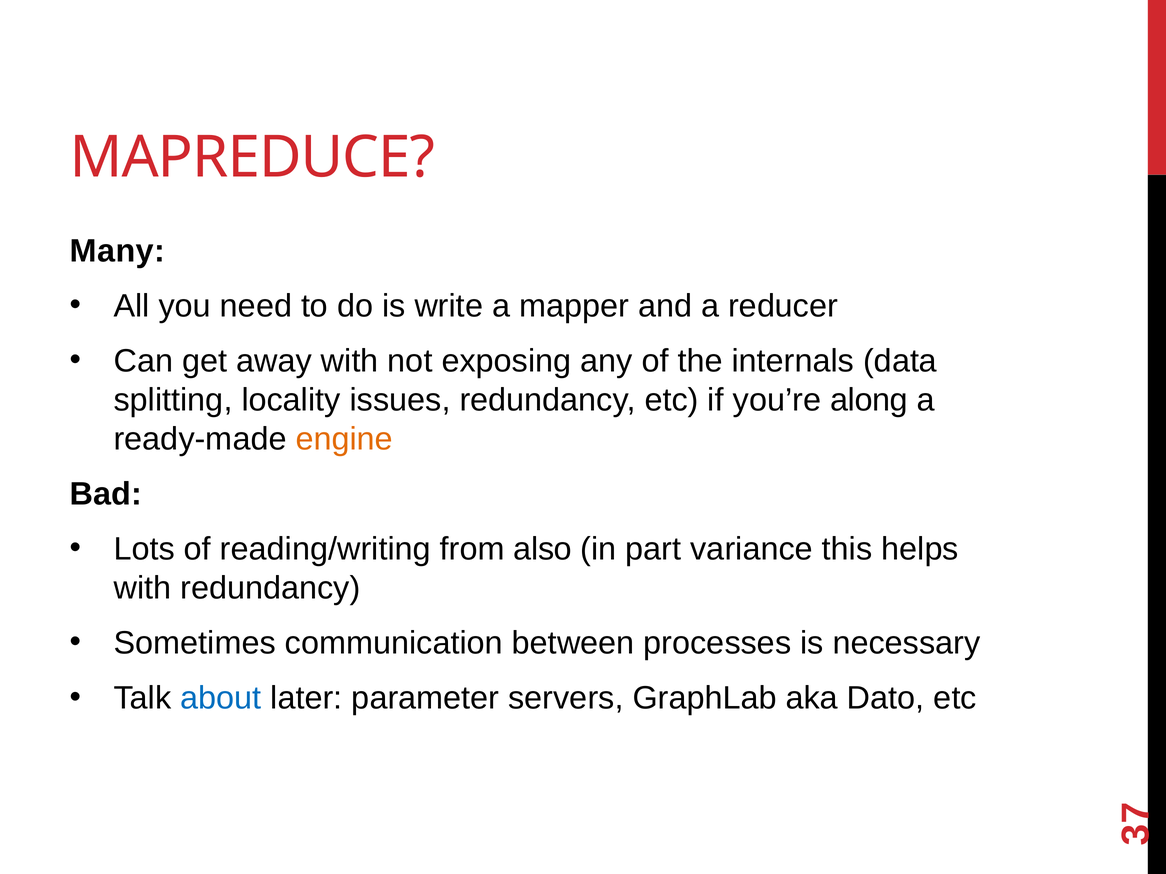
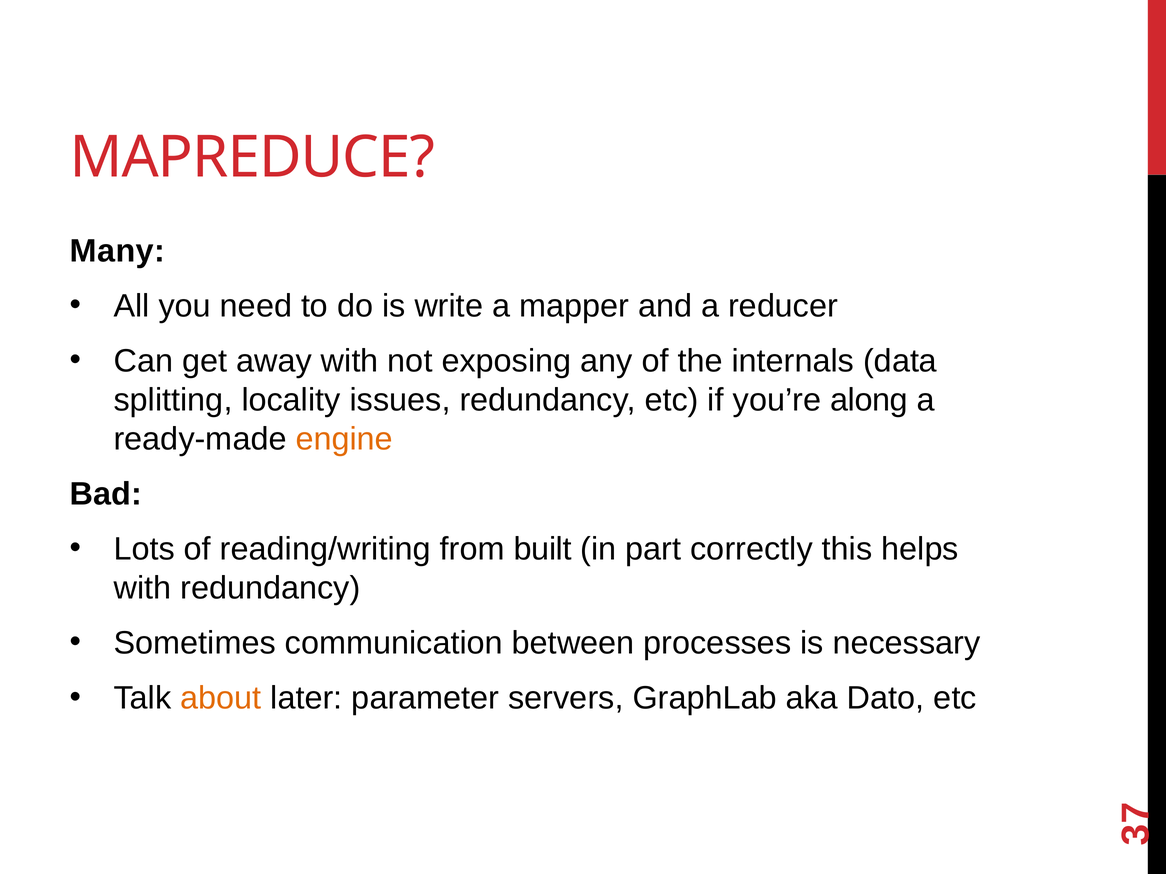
also: also -> built
variance: variance -> correctly
about colour: blue -> orange
